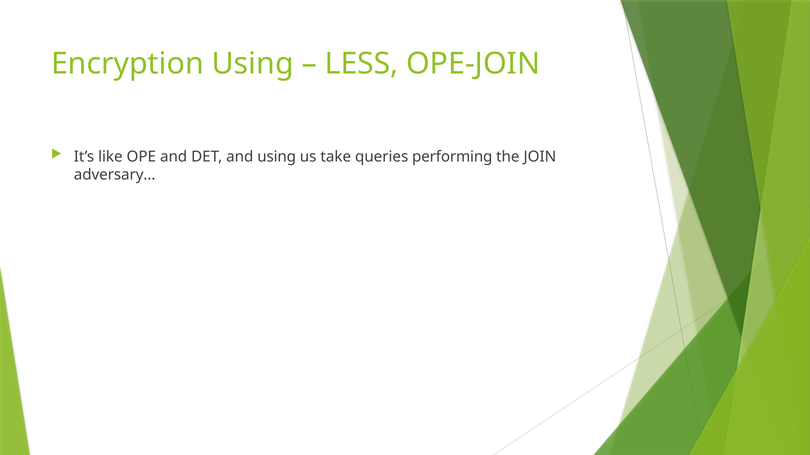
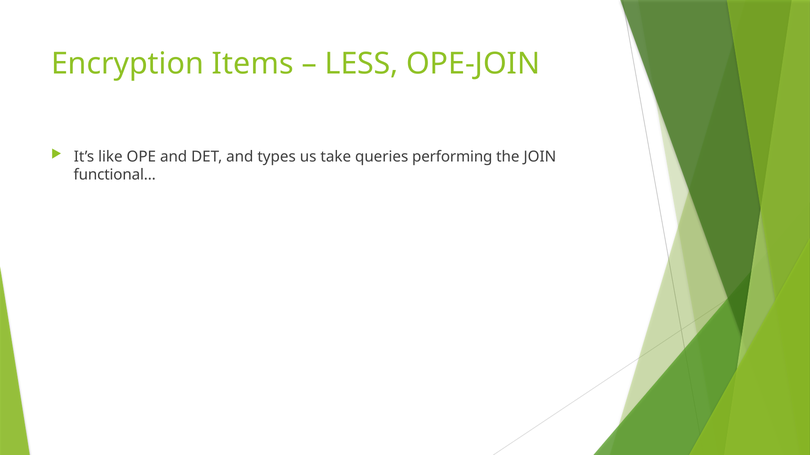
Encryption Using: Using -> Items
and using: using -> types
adversary…: adversary… -> functional…
